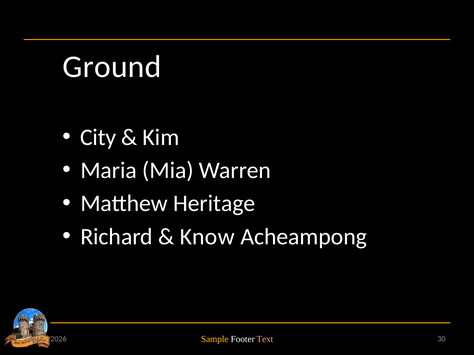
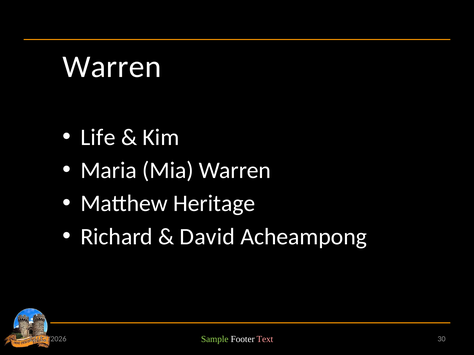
Ground at (112, 67): Ground -> Warren
City: City -> Life
Know: Know -> David
Sample colour: yellow -> light green
